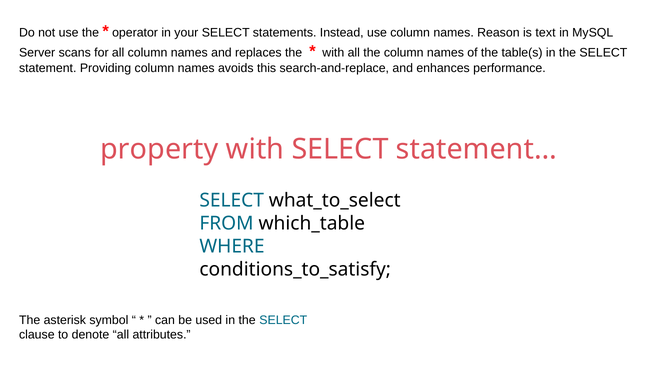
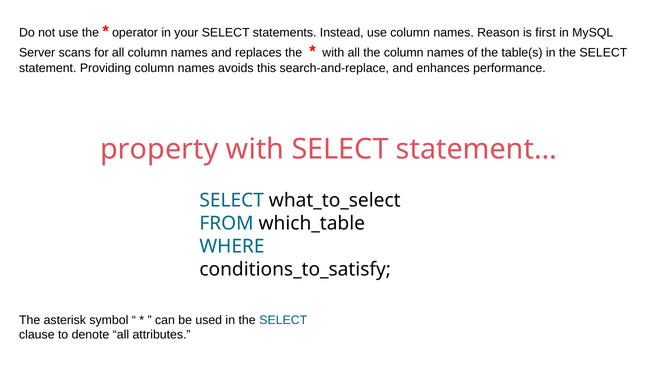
text: text -> first
